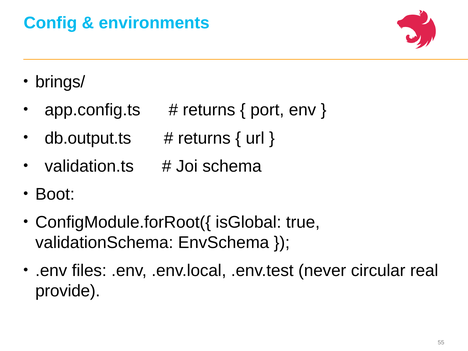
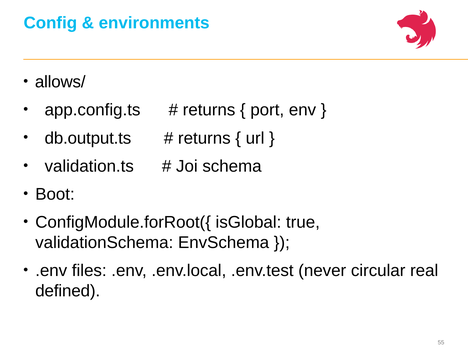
brings/: brings/ -> allows/
provide: provide -> defined
